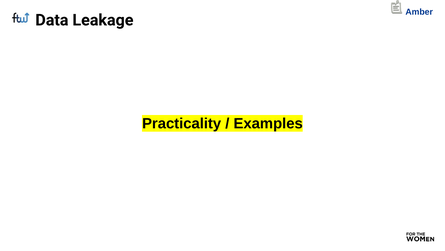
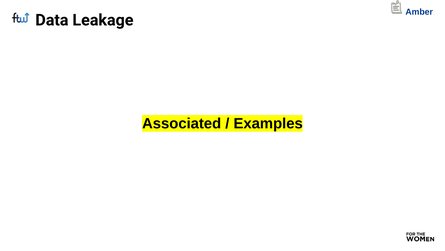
Practicality: Practicality -> Associated
